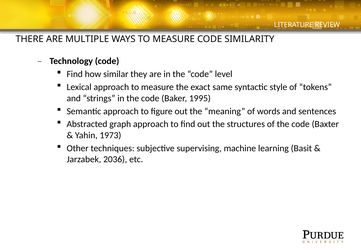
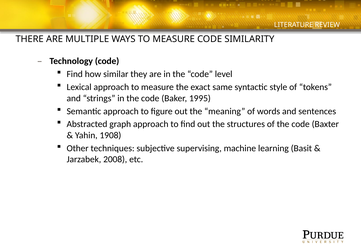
1973: 1973 -> 1908
2036: 2036 -> 2008
